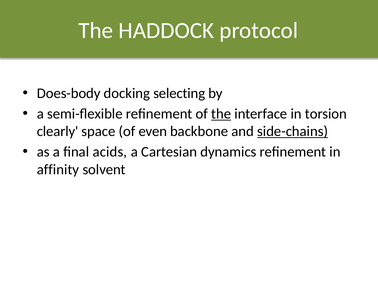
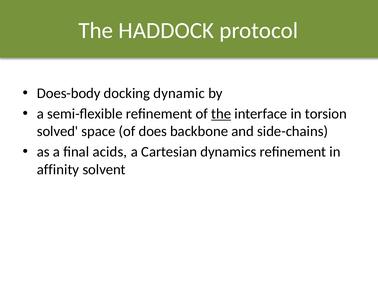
selecting: selecting -> dynamic
clearly: clearly -> solved
even: even -> does
side-chains underline: present -> none
